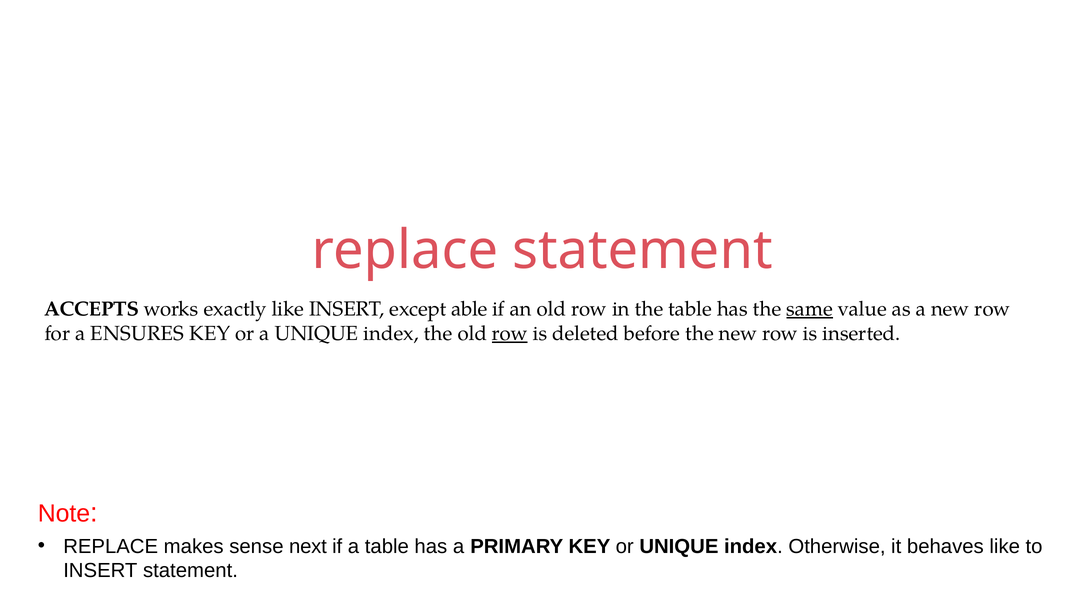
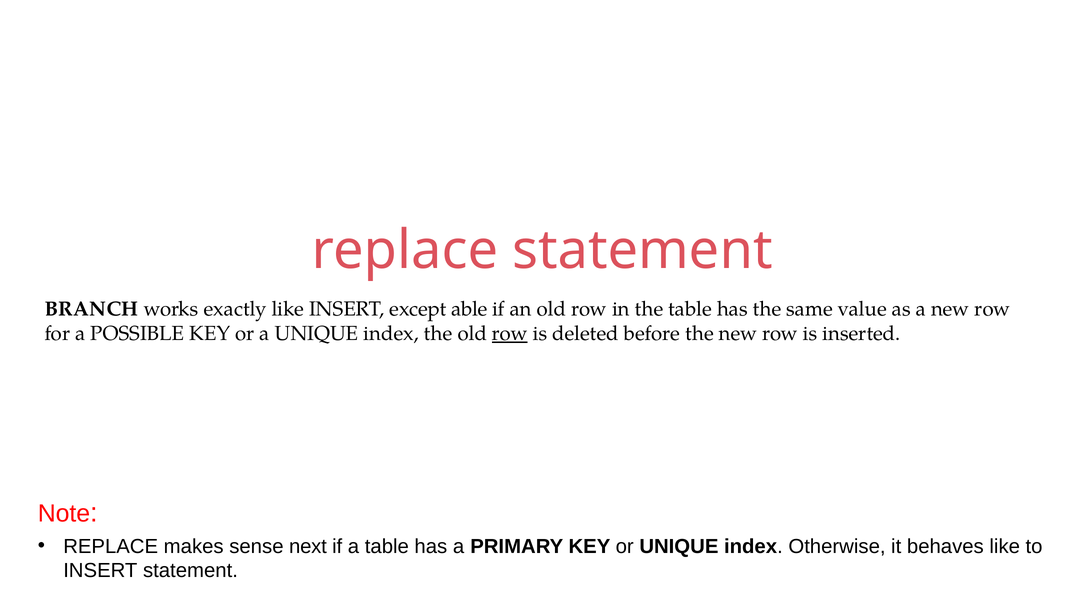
ACCEPTS: ACCEPTS -> BRANCH
same underline: present -> none
ENSURES: ENSURES -> POSSIBLE
